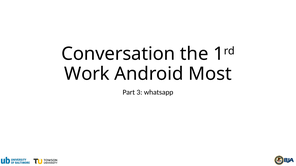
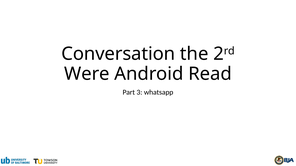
1: 1 -> 2
Work: Work -> Were
Most: Most -> Read
